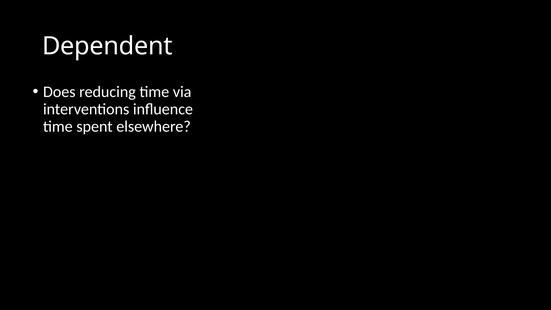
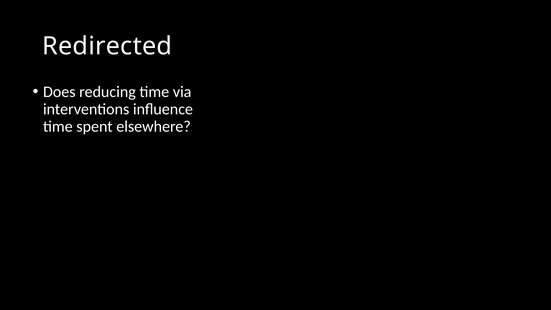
Dependent: Dependent -> Redirected
